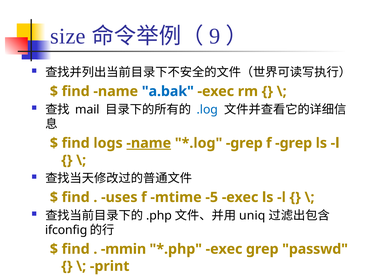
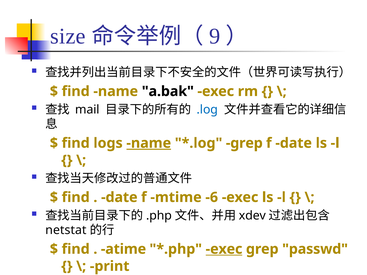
a.bak colour: blue -> black
f grep: grep -> date
uses at (119, 197): uses -> date
-5: -5 -> -6
uniq: uniq -> xdev
ifconfig: ifconfig -> netstat
mmin: mmin -> atime
exec at (224, 249) underline: none -> present
